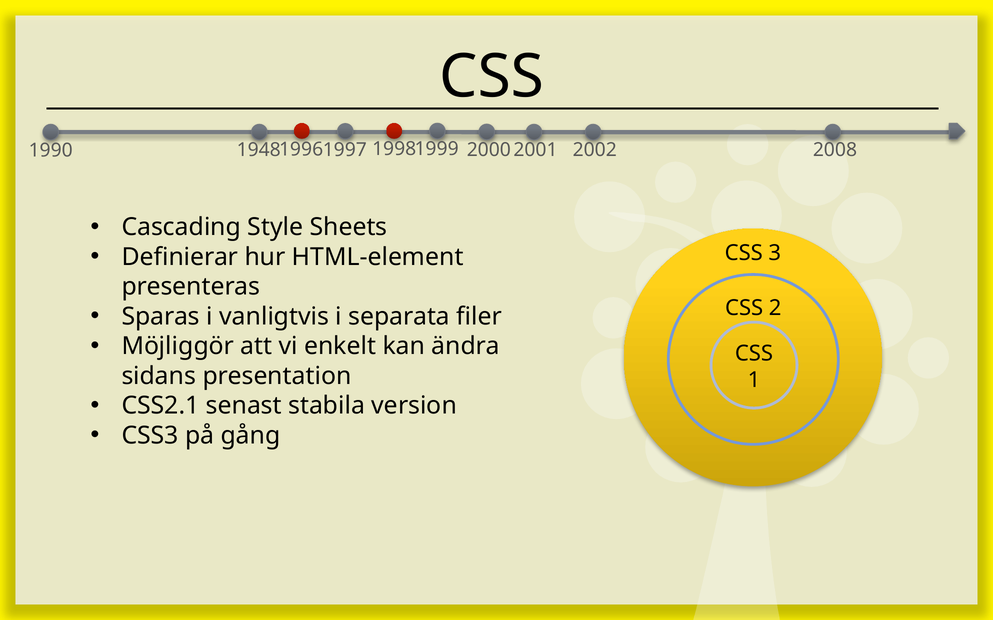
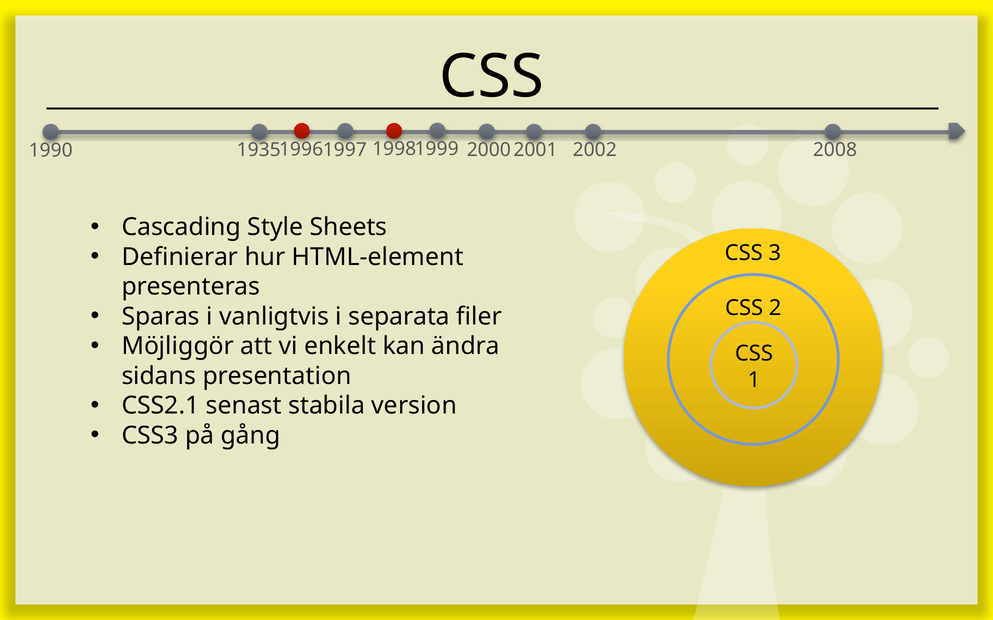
1948: 1948 -> 1935
